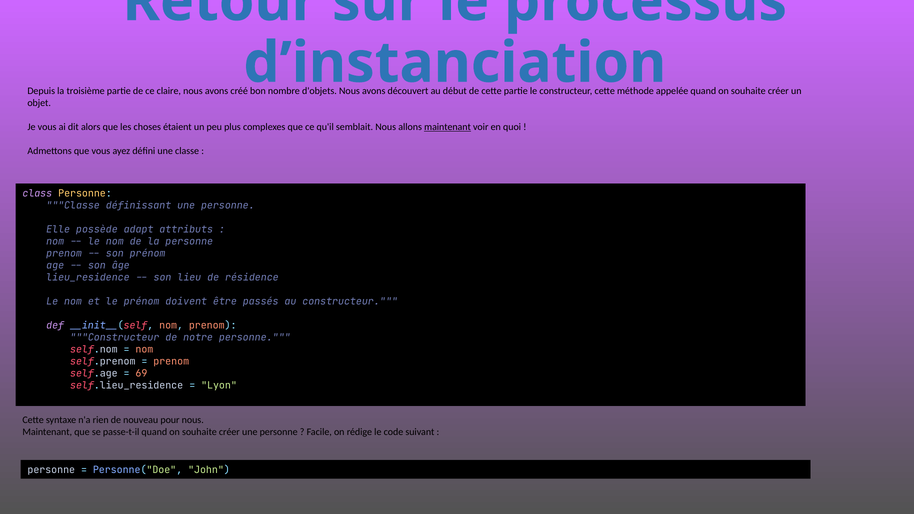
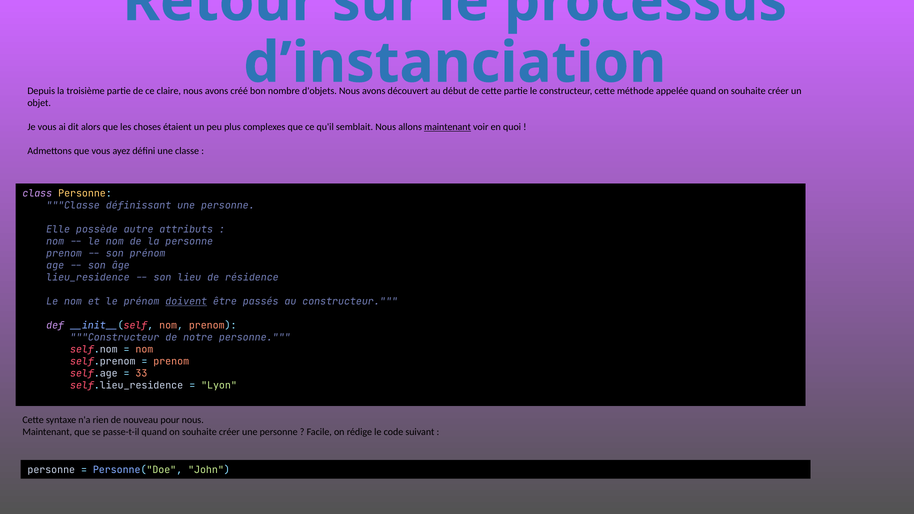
adapt: adapt -> autre
doivent underline: none -> present
69: 69 -> 33
